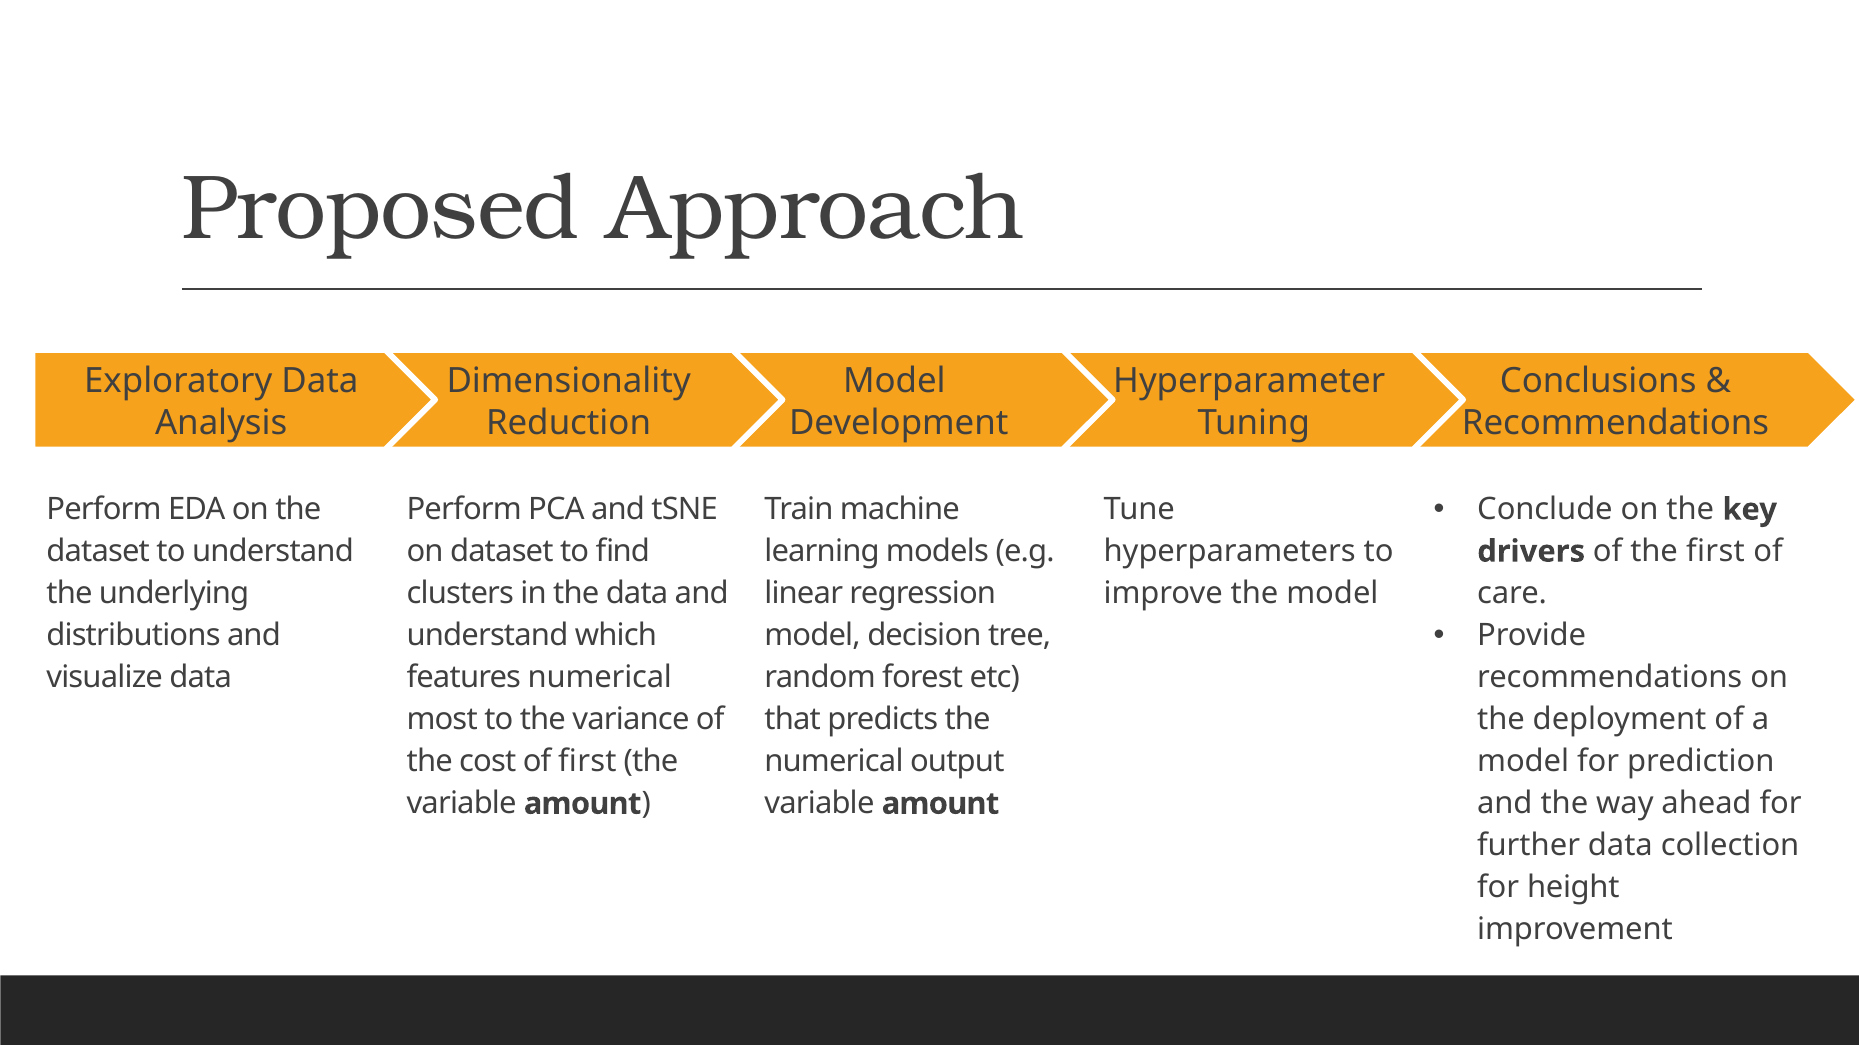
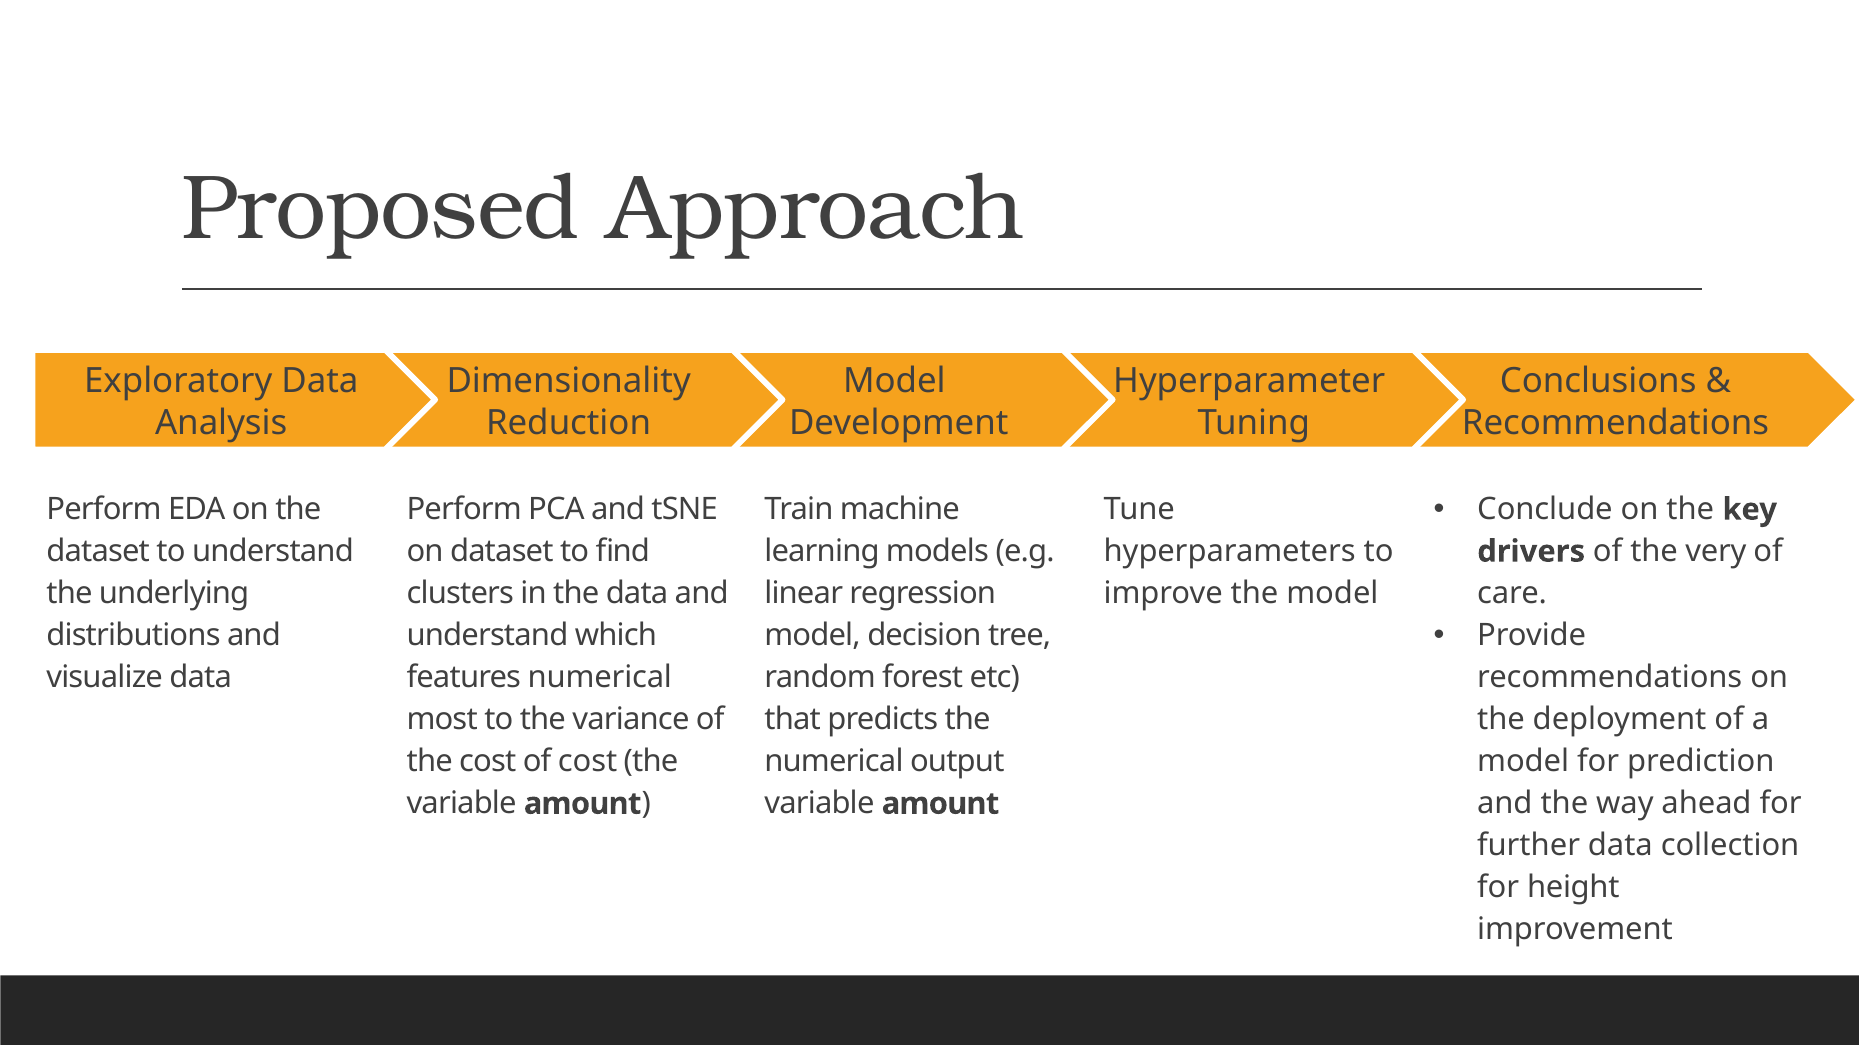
the first: first -> very
of first: first -> cost
